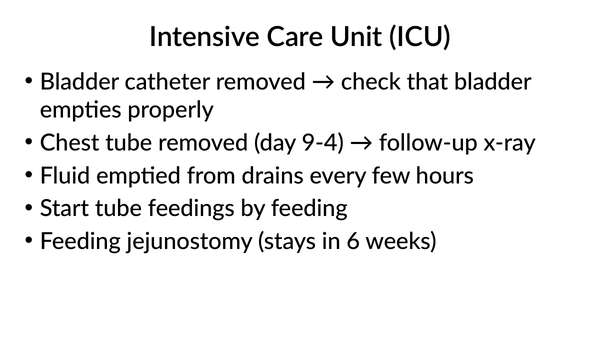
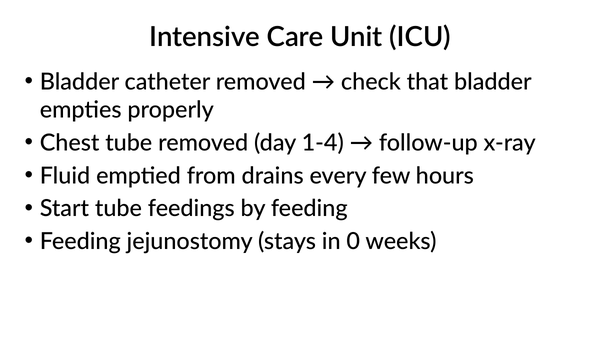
9-4: 9-4 -> 1-4
6: 6 -> 0
